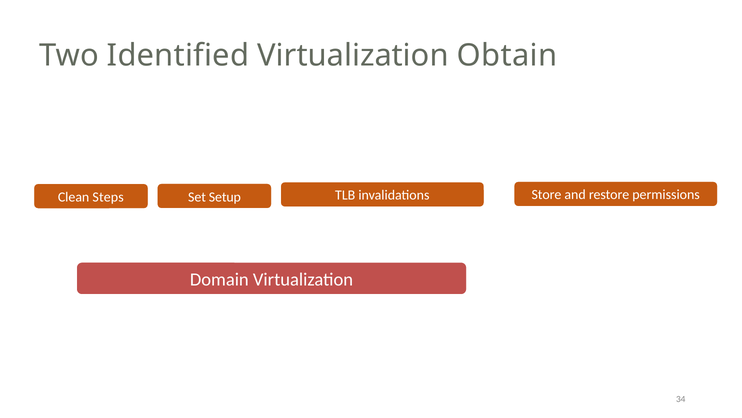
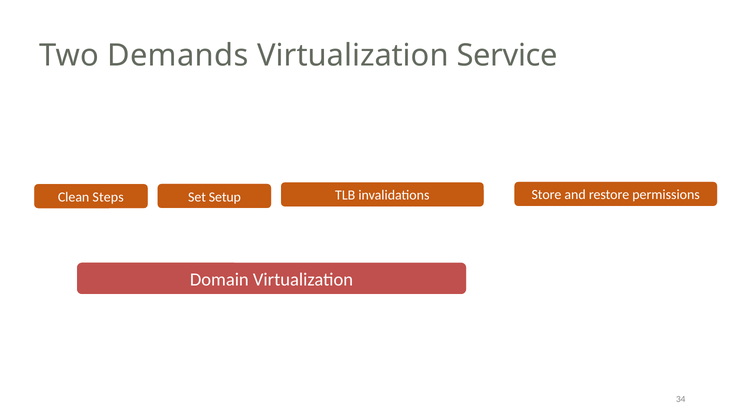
Identified: Identified -> Demands
Obtain: Obtain -> Service
